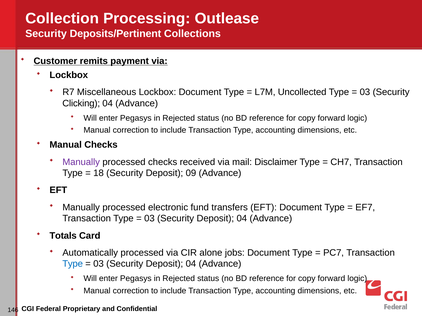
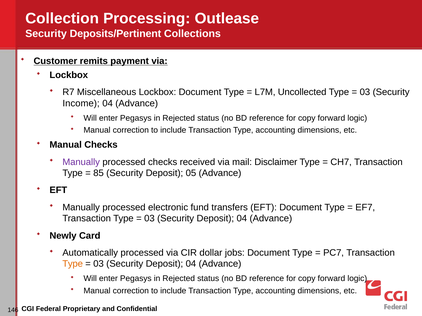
Clicking: Clicking -> Income
18: 18 -> 85
09: 09 -> 05
Totals: Totals -> Newly
alone: alone -> dollar
Type at (73, 264) colour: blue -> orange
